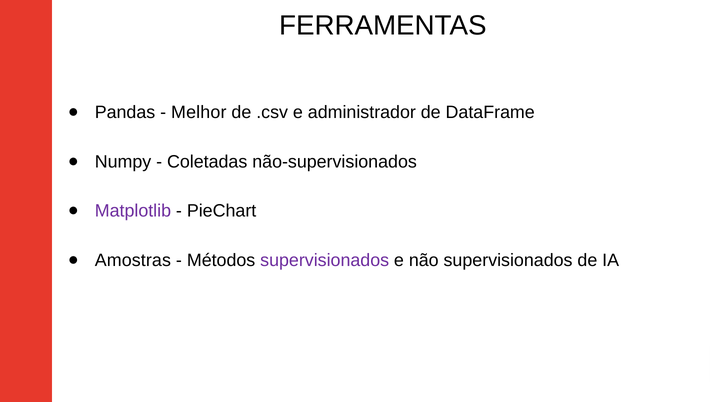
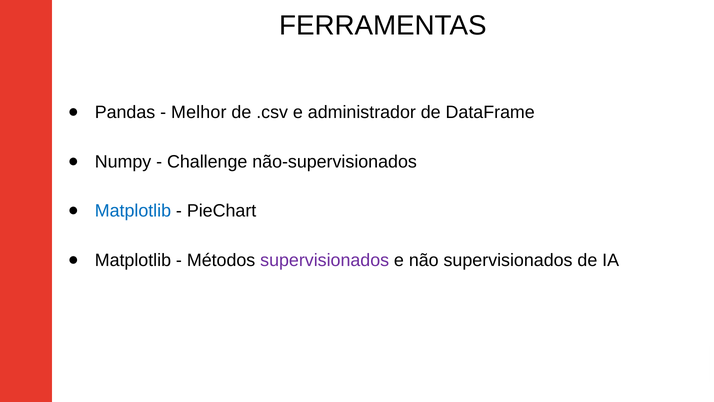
Coletadas: Coletadas -> Challenge
Matplotlib at (133, 211) colour: purple -> blue
Amostras at (133, 260): Amostras -> Matplotlib
